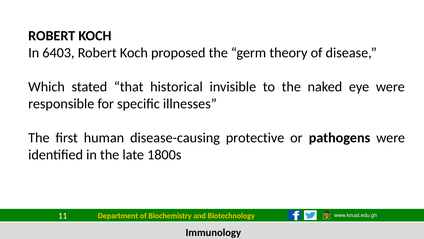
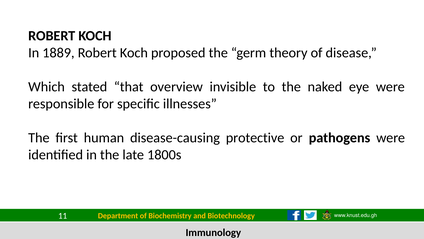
6403: 6403 -> 1889
historical: historical -> overview
